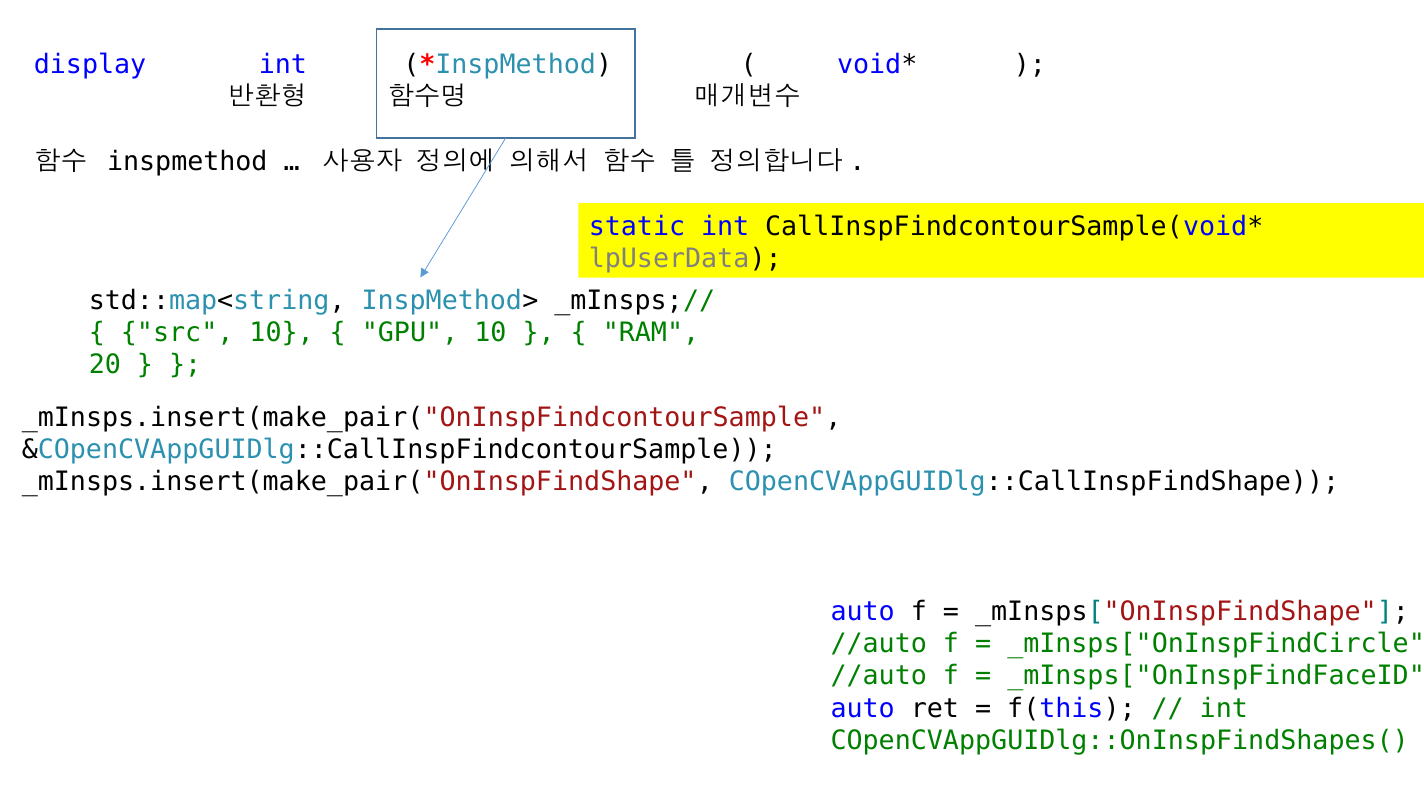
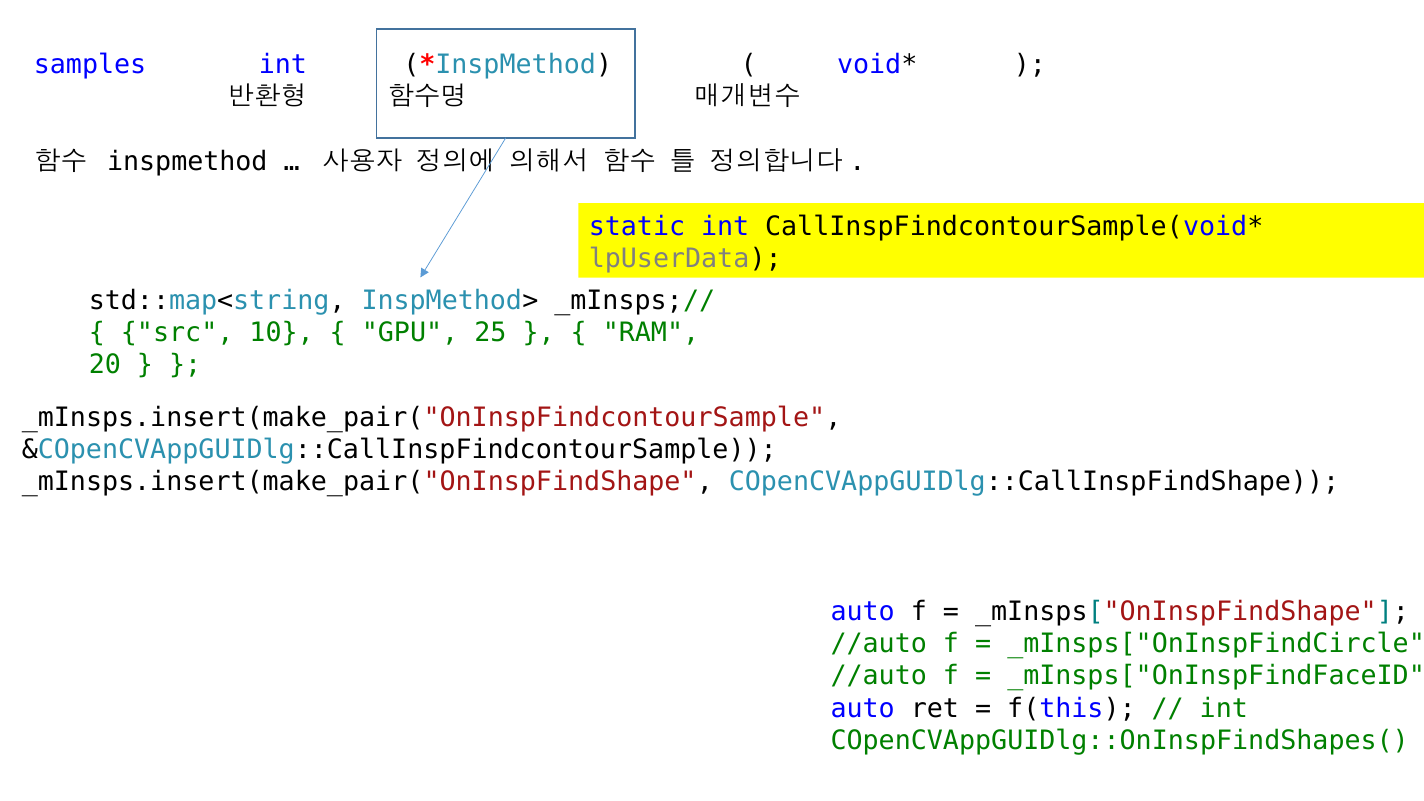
display: display -> samples
GPU 10: 10 -> 25
